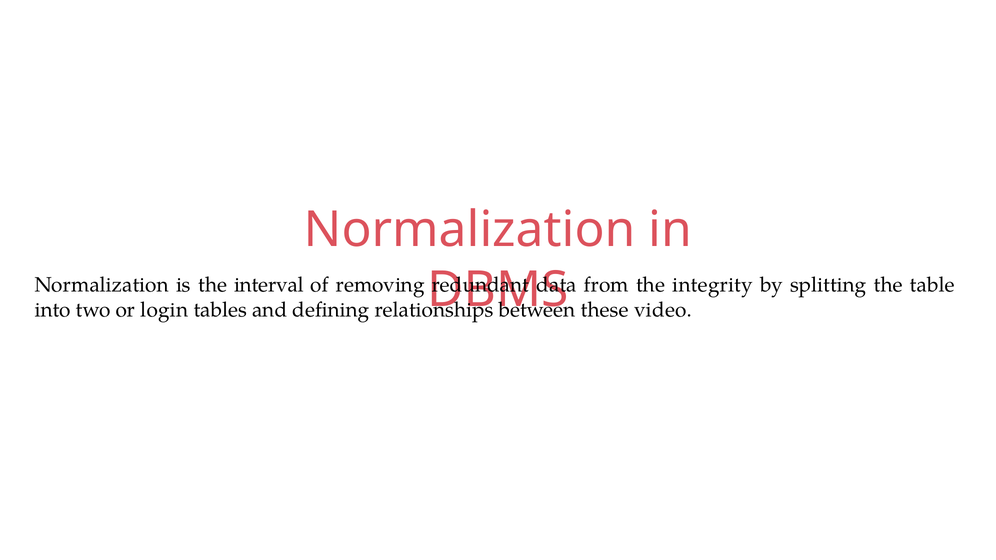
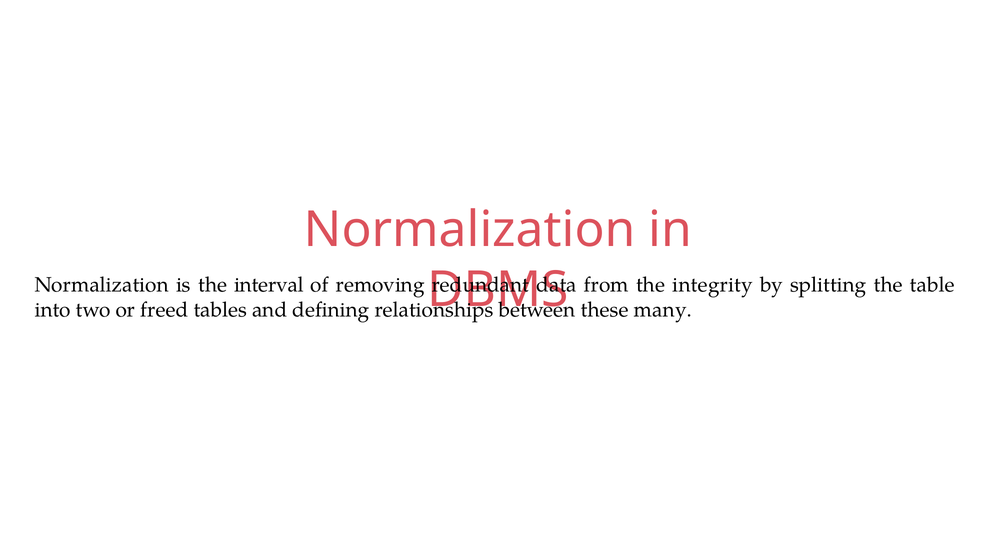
login: login -> freed
video: video -> many
